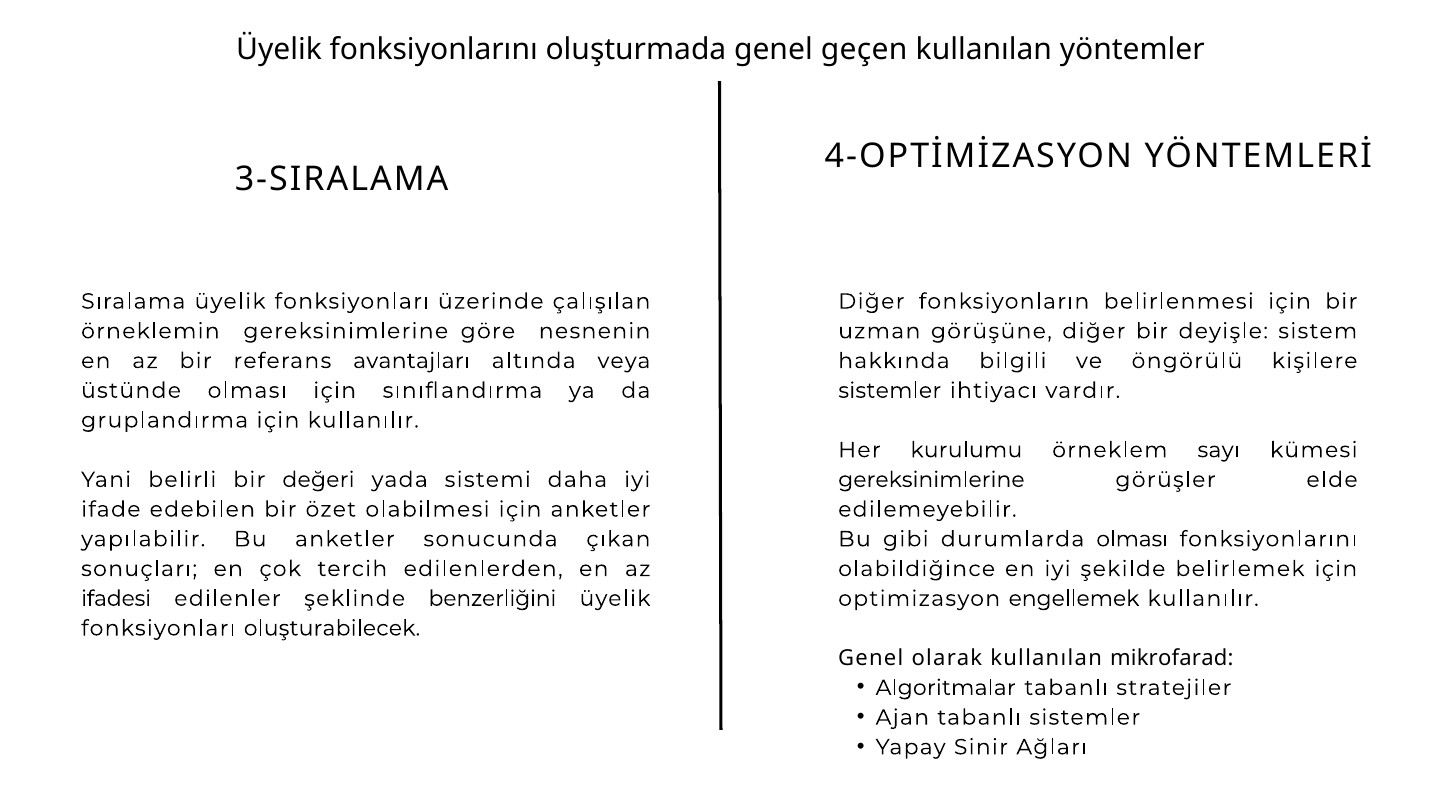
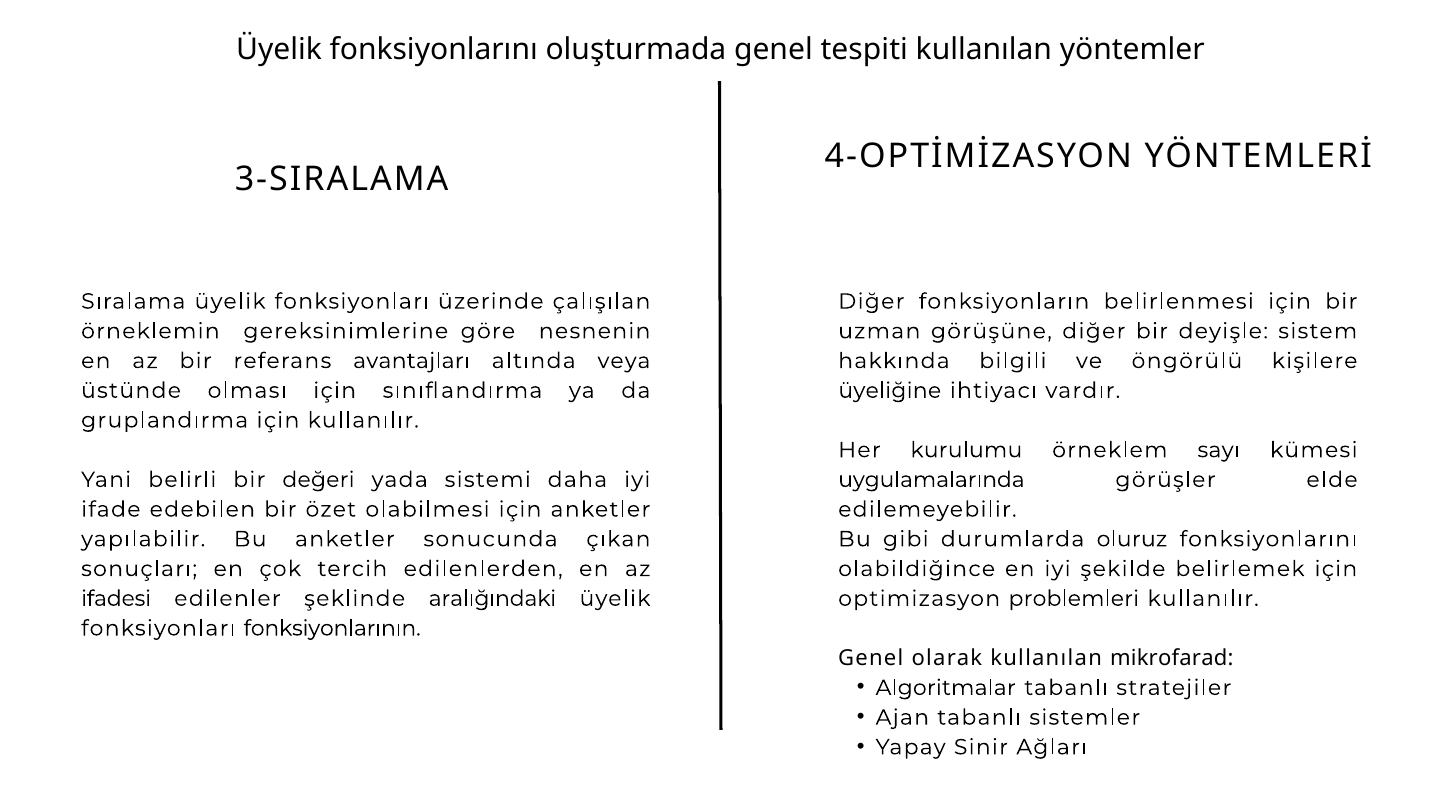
geçen: geçen -> tespiti
sistemler at (890, 391): sistemler -> üyeliğine
gereksinimlerine at (931, 480): gereksinimlerine -> uygulamalarında
durumlarda olması: olması -> oluruz
benzerliğini: benzerliğini -> aralığındaki
engellemek: engellemek -> problemleri
oluşturabilecek: oluşturabilecek -> fonksiyonlarının
